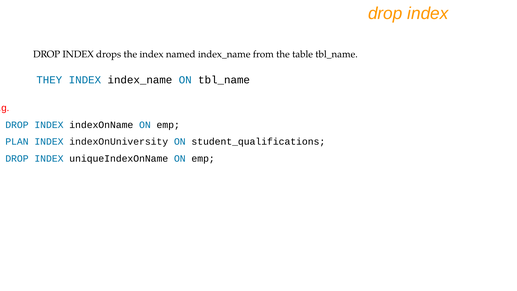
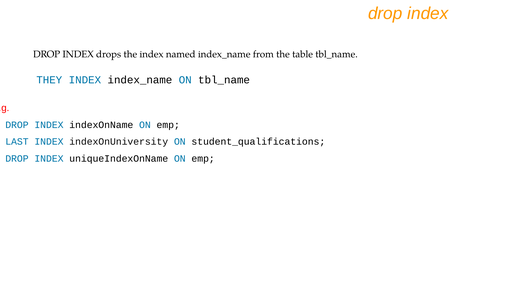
PLAN: PLAN -> LAST
